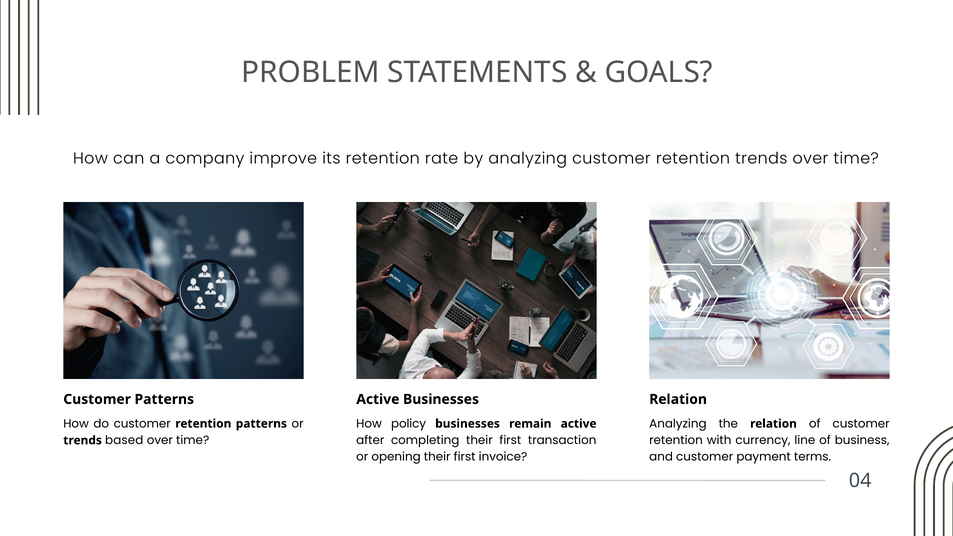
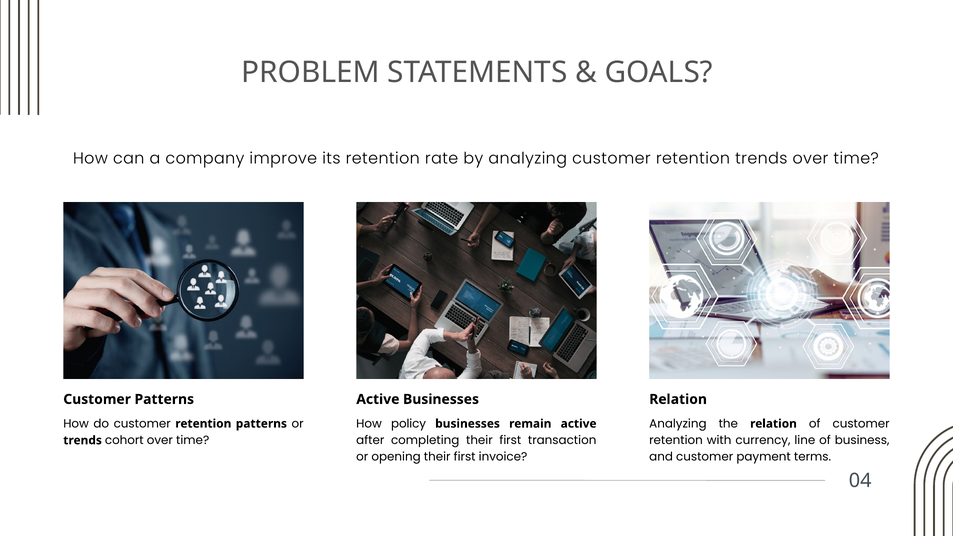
based: based -> cohort
